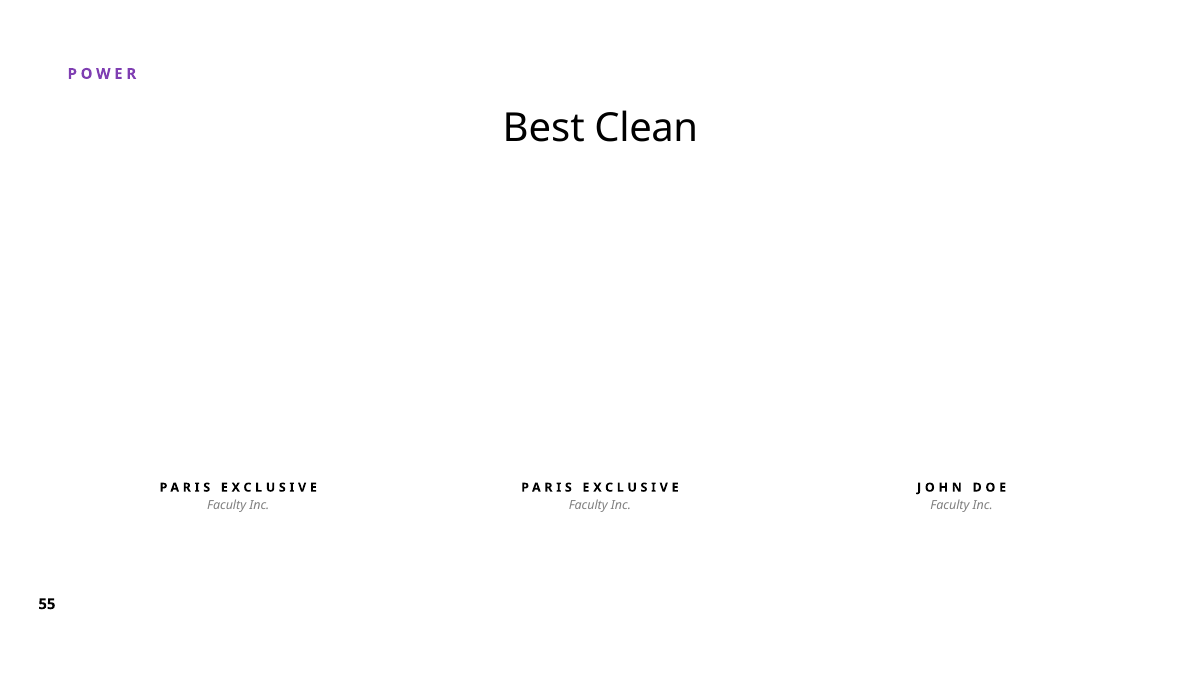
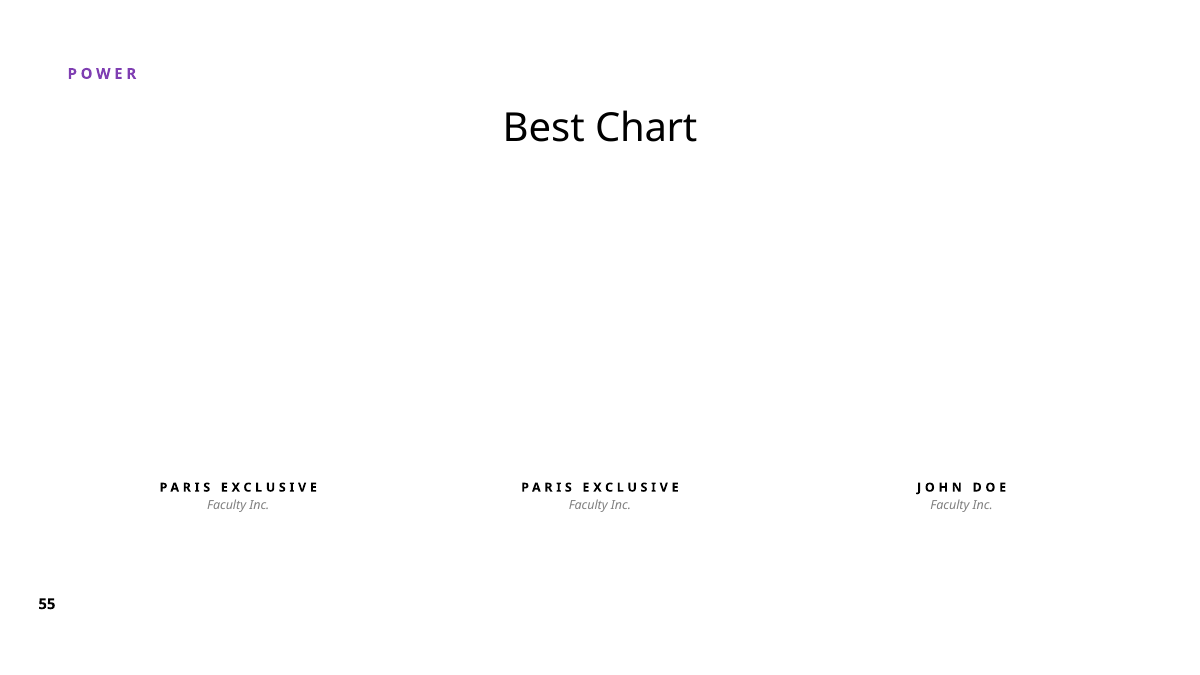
Clean: Clean -> Chart
